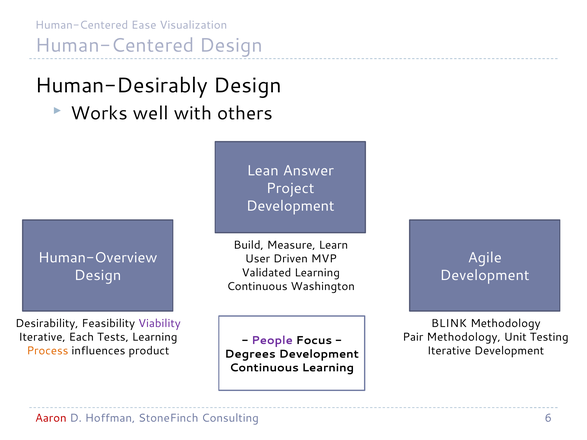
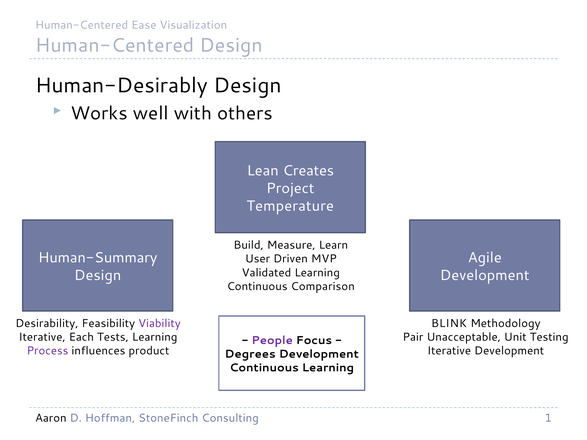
Answer: Answer -> Creates
Development at (290, 206): Development -> Temperature
Human-Overview: Human-Overview -> Human-Summary
Washington: Washington -> Comparison
Pair Methodology: Methodology -> Unacceptable
Process colour: orange -> purple
Aaron colour: red -> black
6: 6 -> 1
